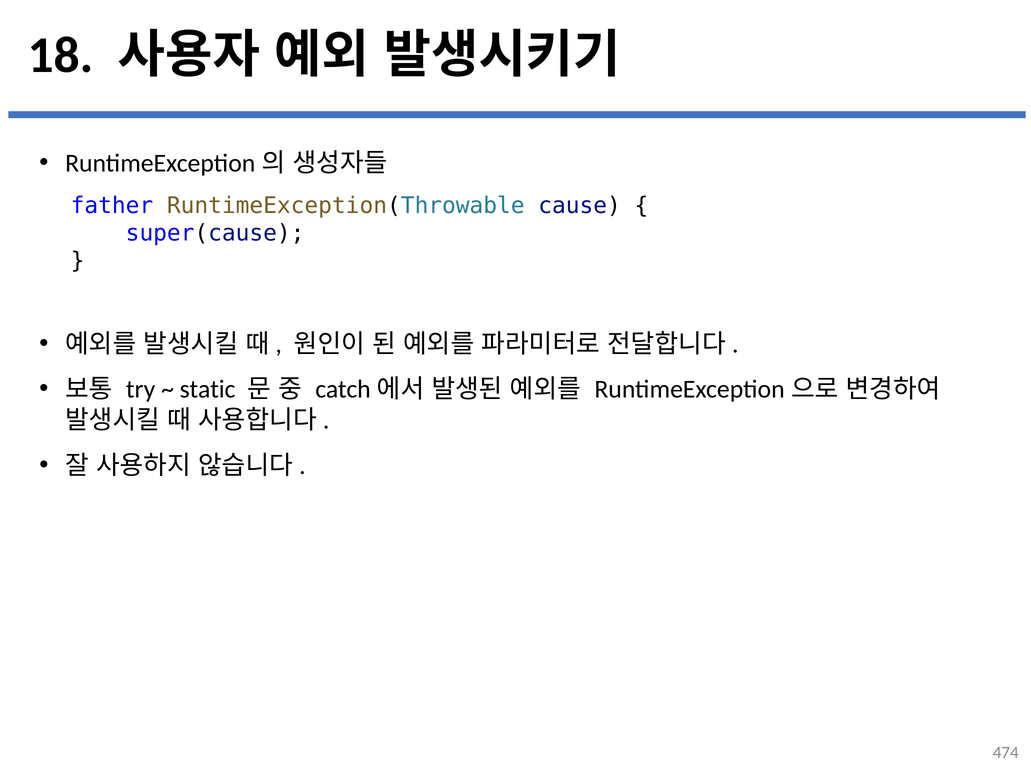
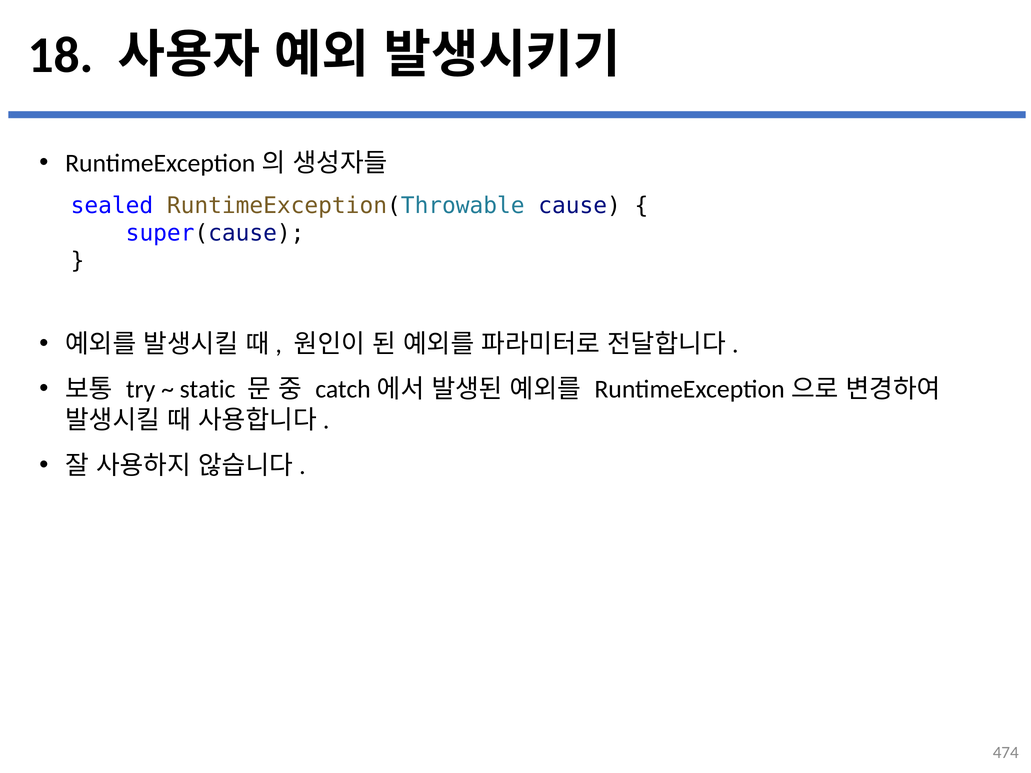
father: father -> sealed
